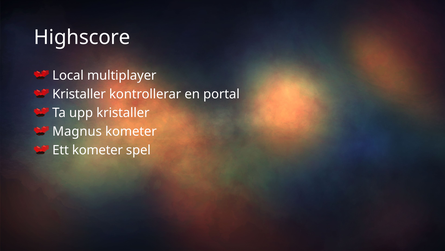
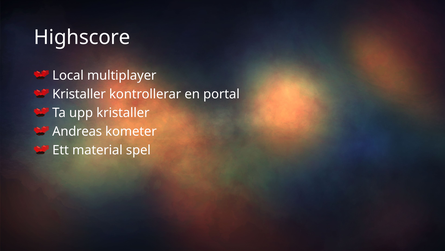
Magnus: Magnus -> Andreas
Ett kometer: kometer -> material
